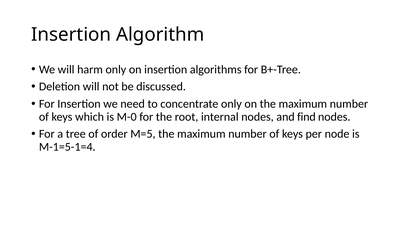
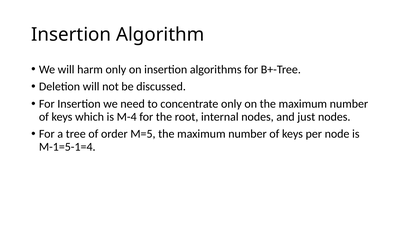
M-0: M-0 -> M-4
find: find -> just
